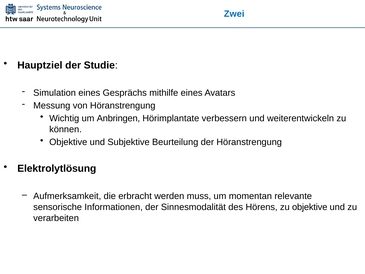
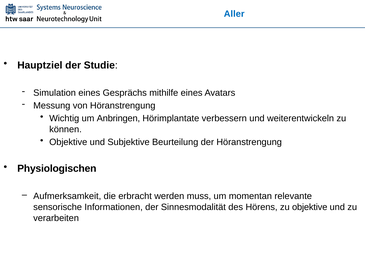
Zwei: Zwei -> Aller
Elektrolytlösung: Elektrolytlösung -> Physiologischen
